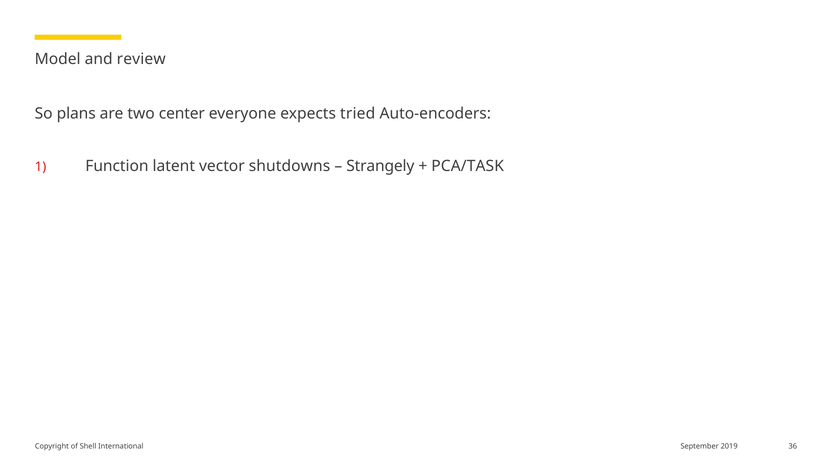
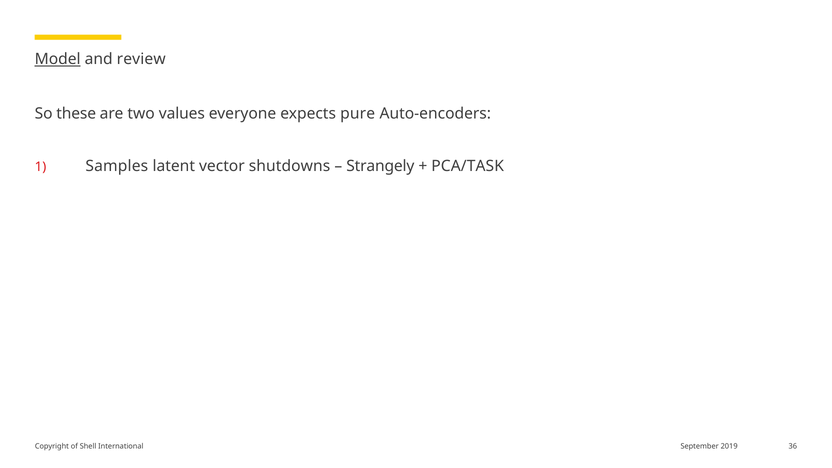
Model underline: none -> present
plans: plans -> these
center: center -> values
tried: tried -> pure
Function: Function -> Samples
